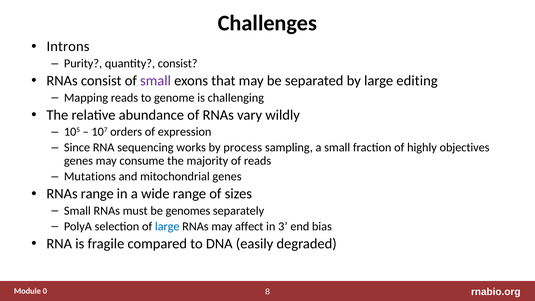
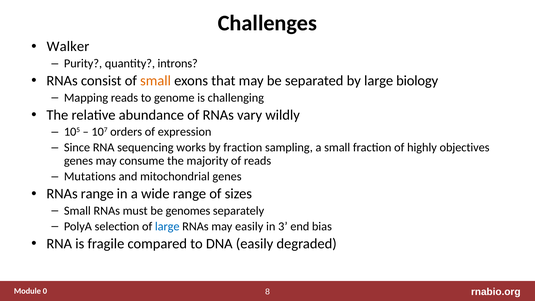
Introns: Introns -> Walker
quantity consist: consist -> introns
small at (156, 81) colour: purple -> orange
editing: editing -> biology
by process: process -> fraction
may affect: affect -> easily
